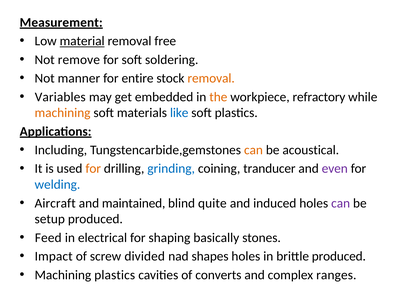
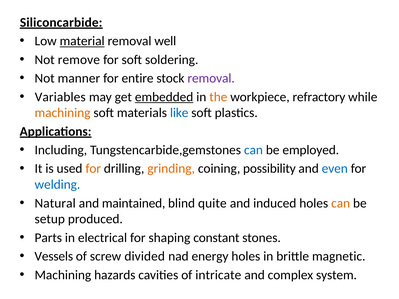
Measurement: Measurement -> Siliconcarbide
free: free -> well
removal at (211, 78) colour: orange -> purple
embedded underline: none -> present
can at (253, 150) colour: orange -> blue
acoustical: acoustical -> employed
grinding colour: blue -> orange
tranducer: tranducer -> possibility
even colour: purple -> blue
Aircraft: Aircraft -> Natural
can at (341, 203) colour: purple -> orange
Feed: Feed -> Parts
basically: basically -> constant
Impact: Impact -> Vessels
shapes: shapes -> energy
brittle produced: produced -> magnetic
Machining plastics: plastics -> hazards
converts: converts -> intricate
ranges: ranges -> system
